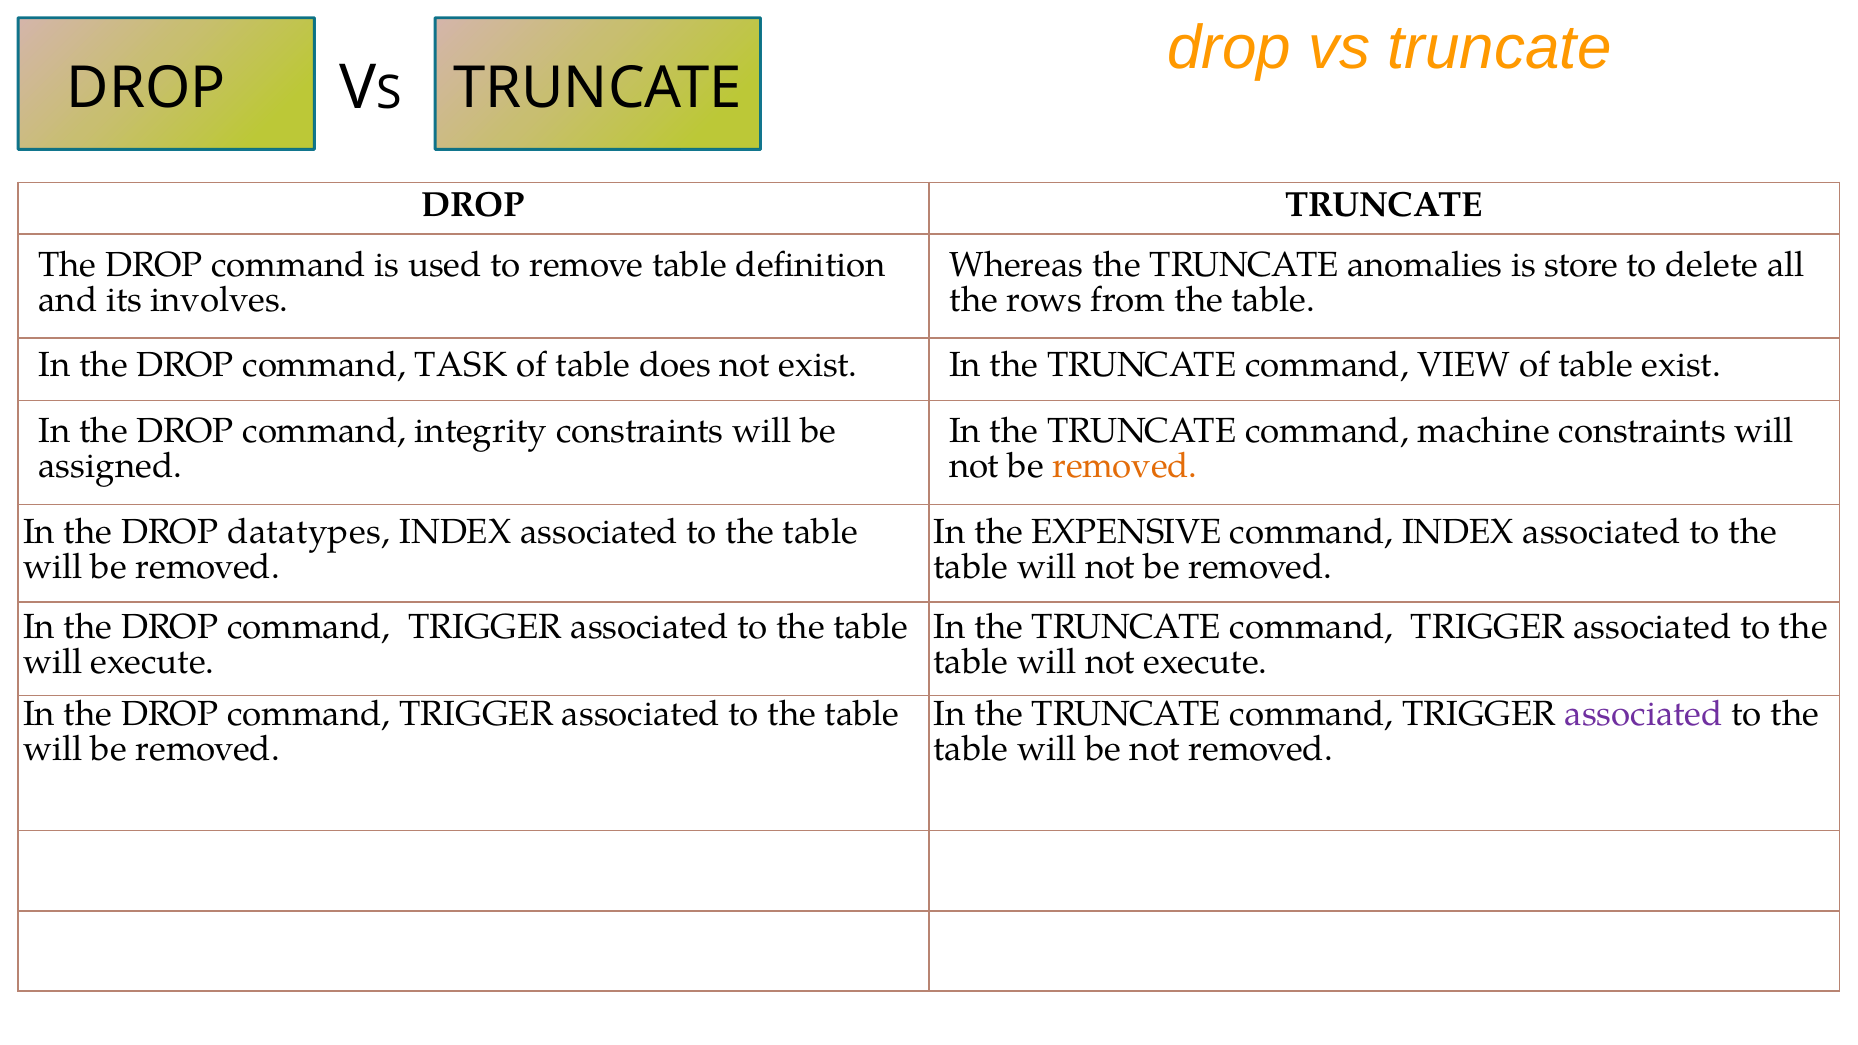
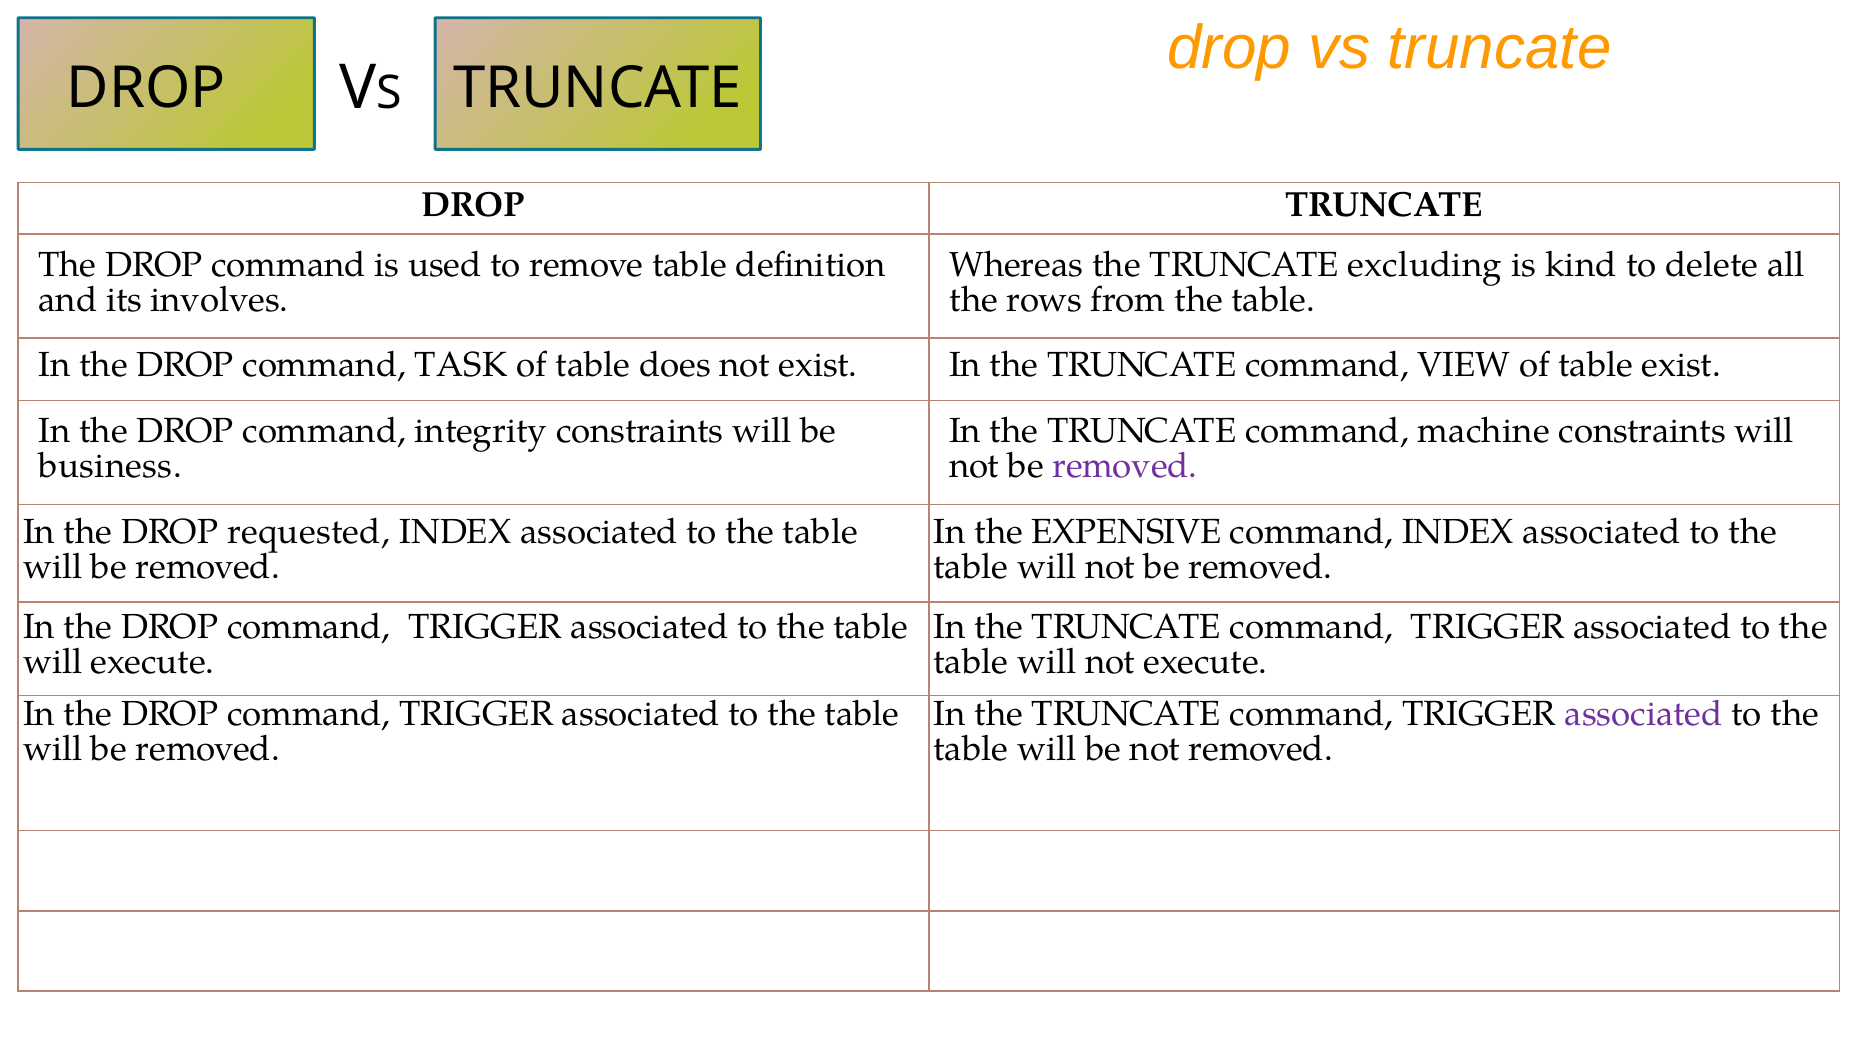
anomalies: anomalies -> excluding
store: store -> kind
assigned: assigned -> business
removed at (1125, 466) colour: orange -> purple
datatypes: datatypes -> requested
